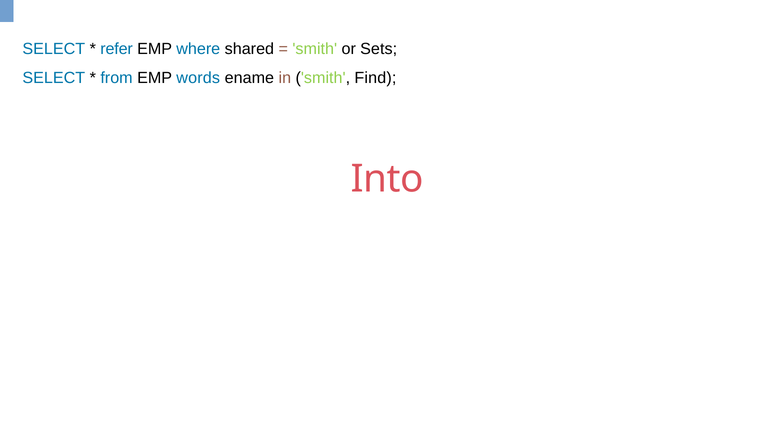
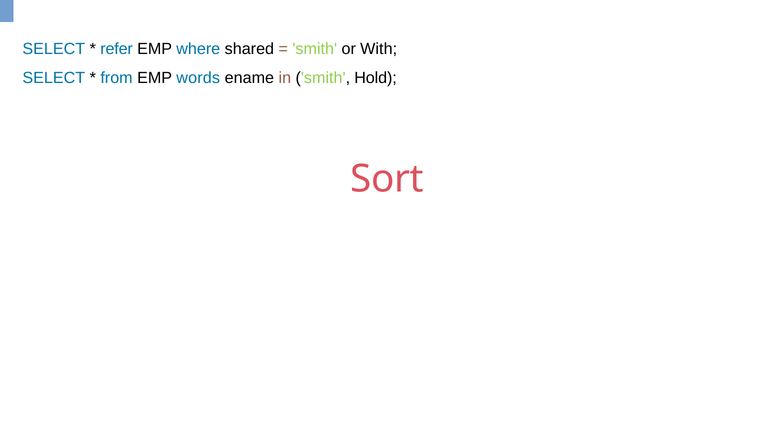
Sets: Sets -> With
Find: Find -> Hold
Into: Into -> Sort
